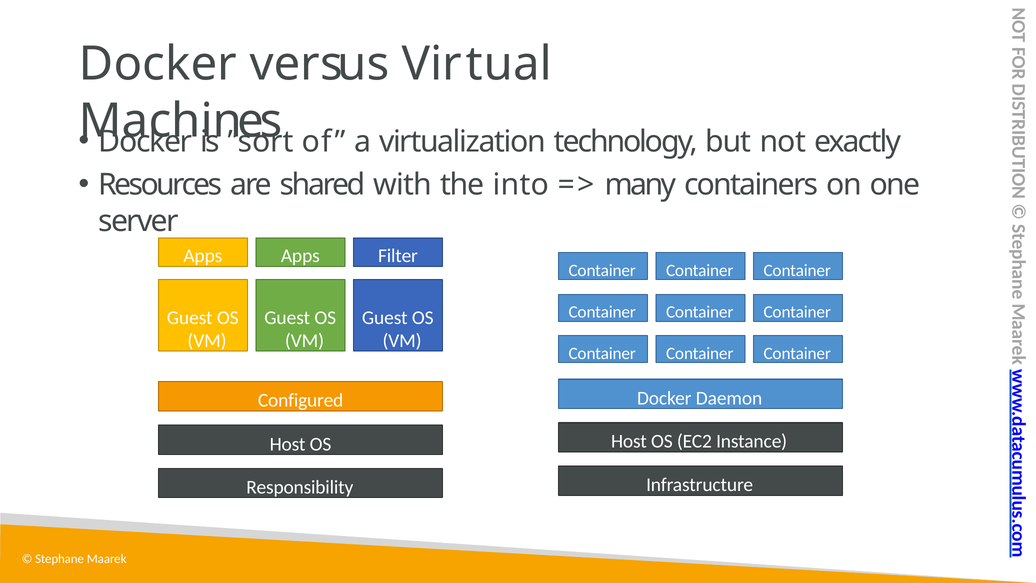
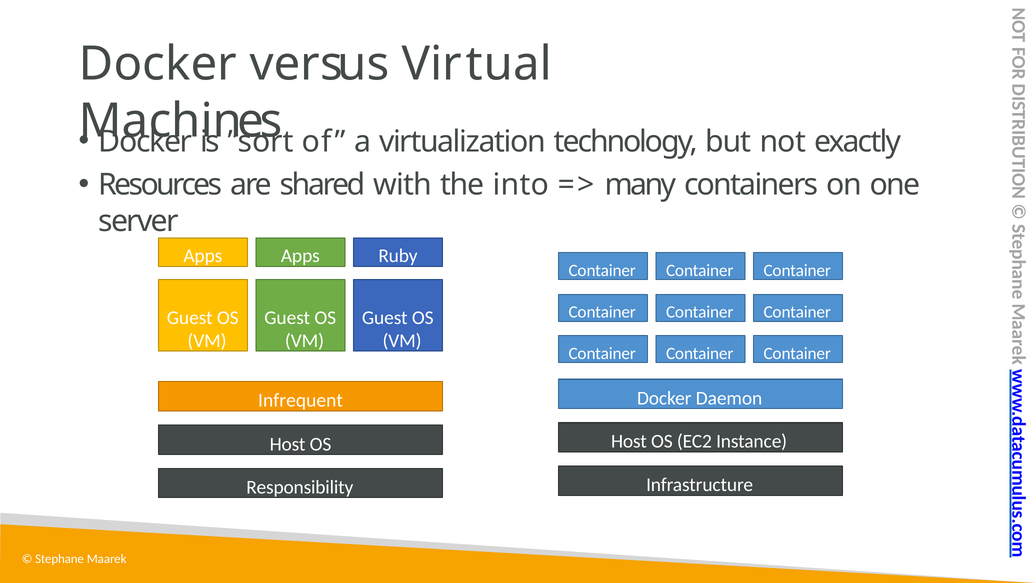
Filter: Filter -> Ruby
Configured: Configured -> Infrequent
